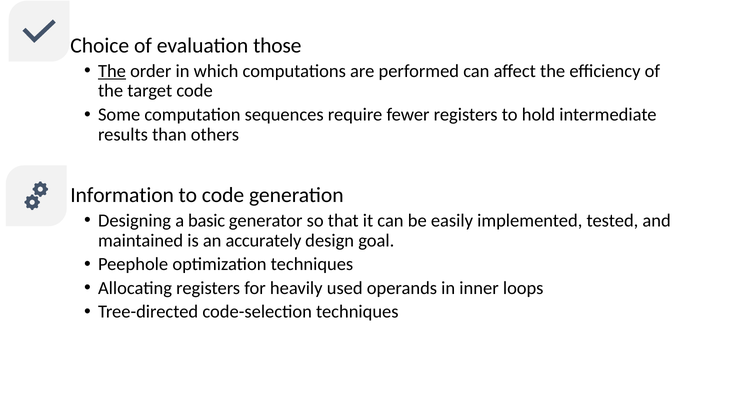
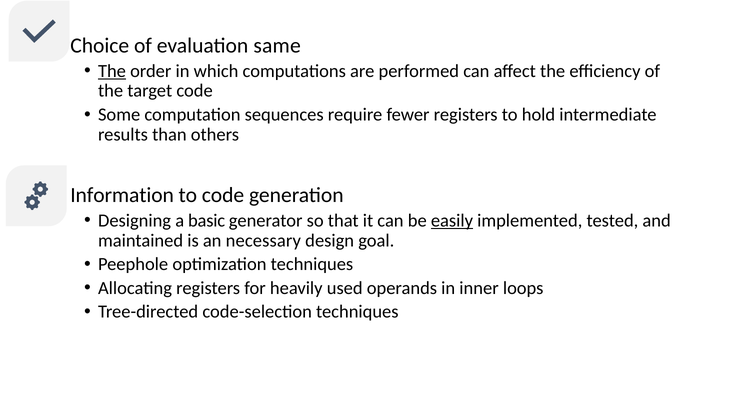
those: those -> same
easily underline: none -> present
accurately: accurately -> necessary
